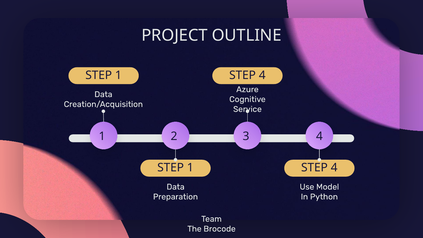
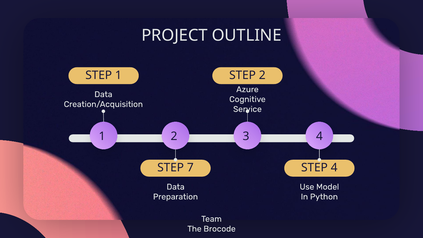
4 at (262, 75): 4 -> 2
1 at (190, 168): 1 -> 7
